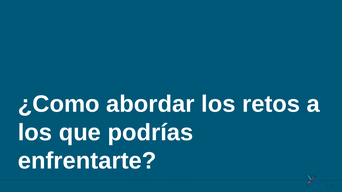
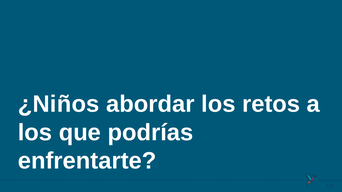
¿Como: ¿Como -> ¿Niños
